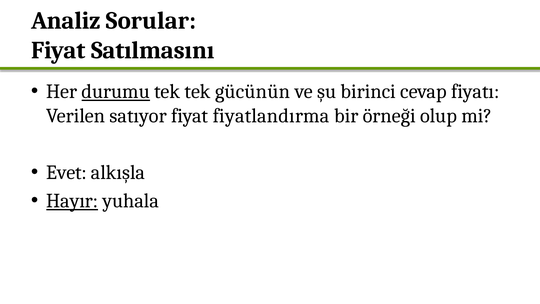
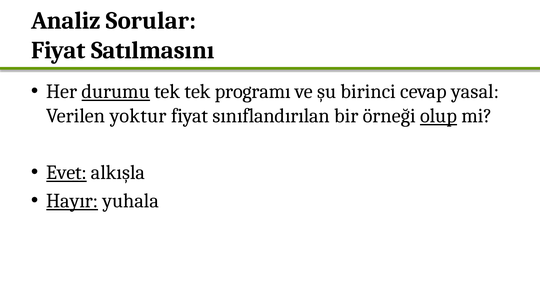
gücünün: gücünün -> programı
fiyatı: fiyatı -> yasal
satıyor: satıyor -> yoktur
fiyatlandırma: fiyatlandırma -> sınıflandırılan
olup underline: none -> present
Evet underline: none -> present
